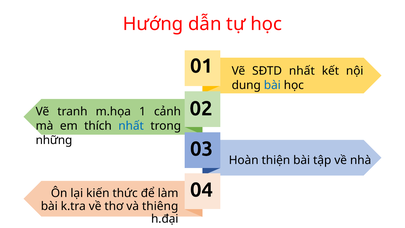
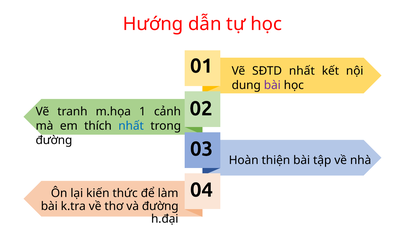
bài at (272, 85) colour: blue -> purple
những at (54, 140): những -> đường
và thiêng: thiêng -> đường
